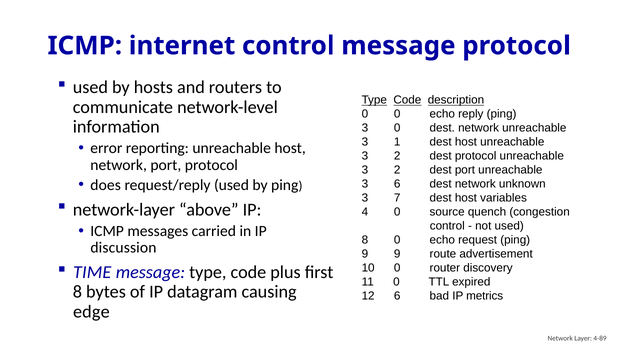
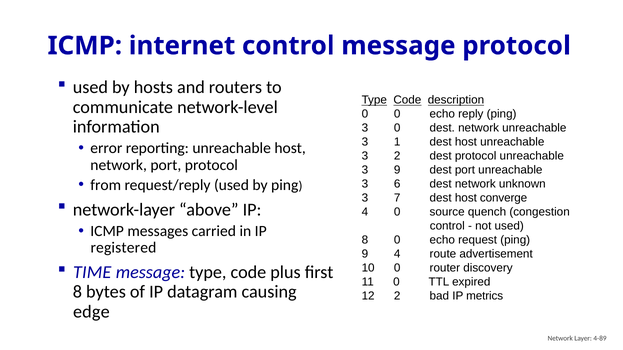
2 at (397, 170): 2 -> 9
does: does -> from
variables: variables -> converge
discussion: discussion -> registered
9 9: 9 -> 4
12 6: 6 -> 2
